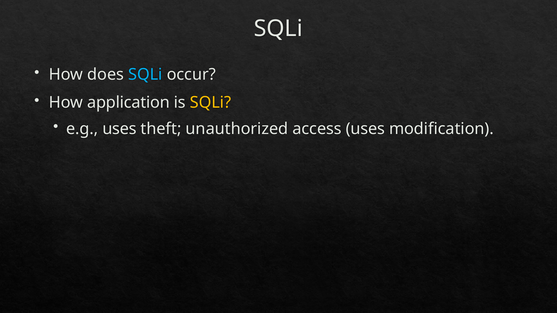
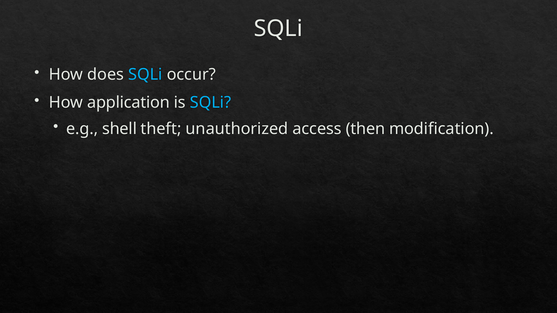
SQLi at (211, 103) colour: yellow -> light blue
e.g uses: uses -> shell
access uses: uses -> then
